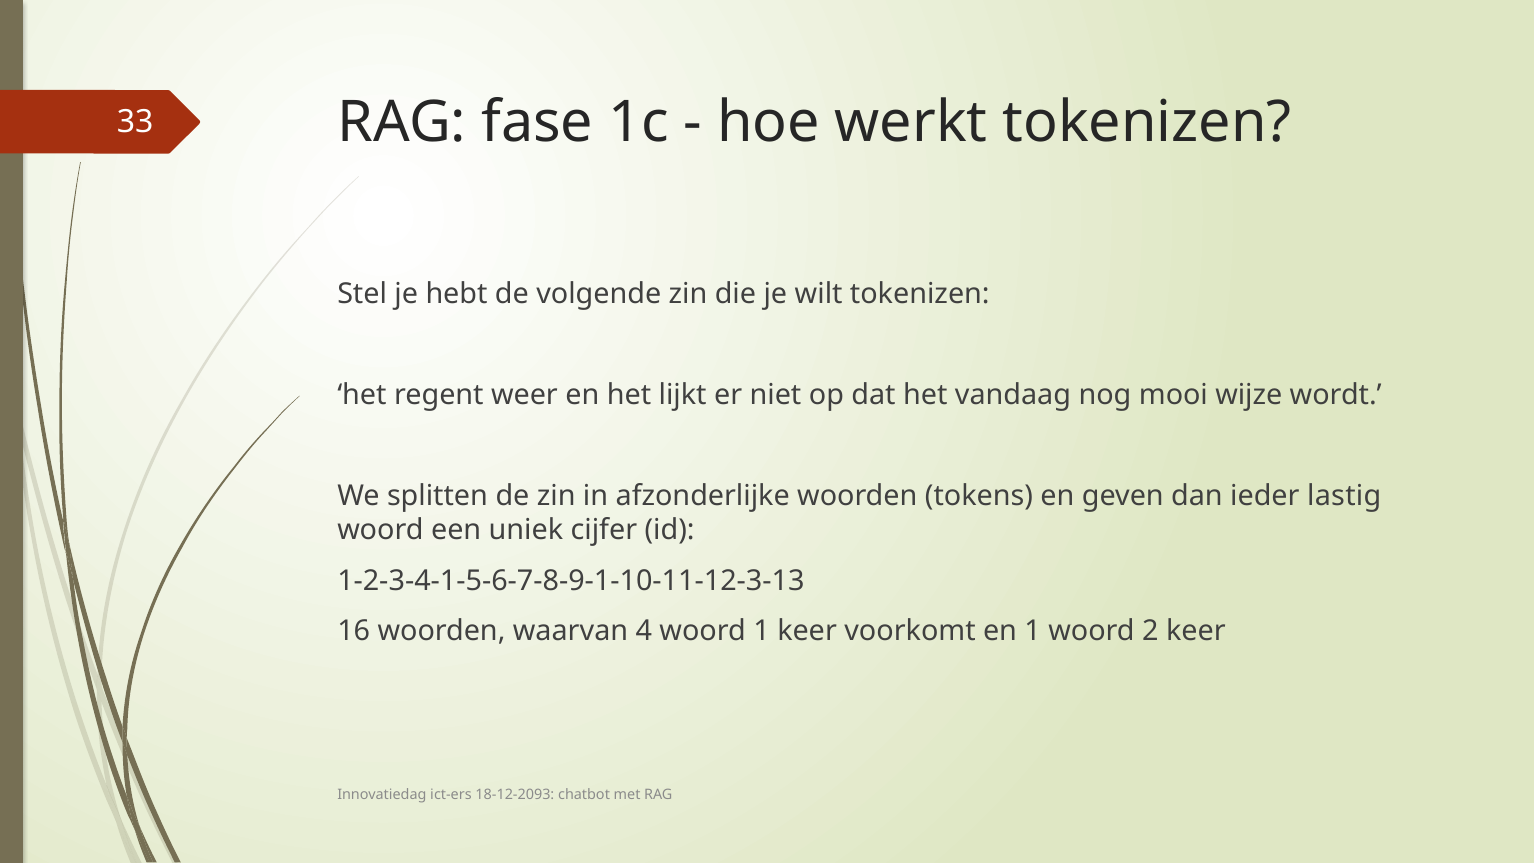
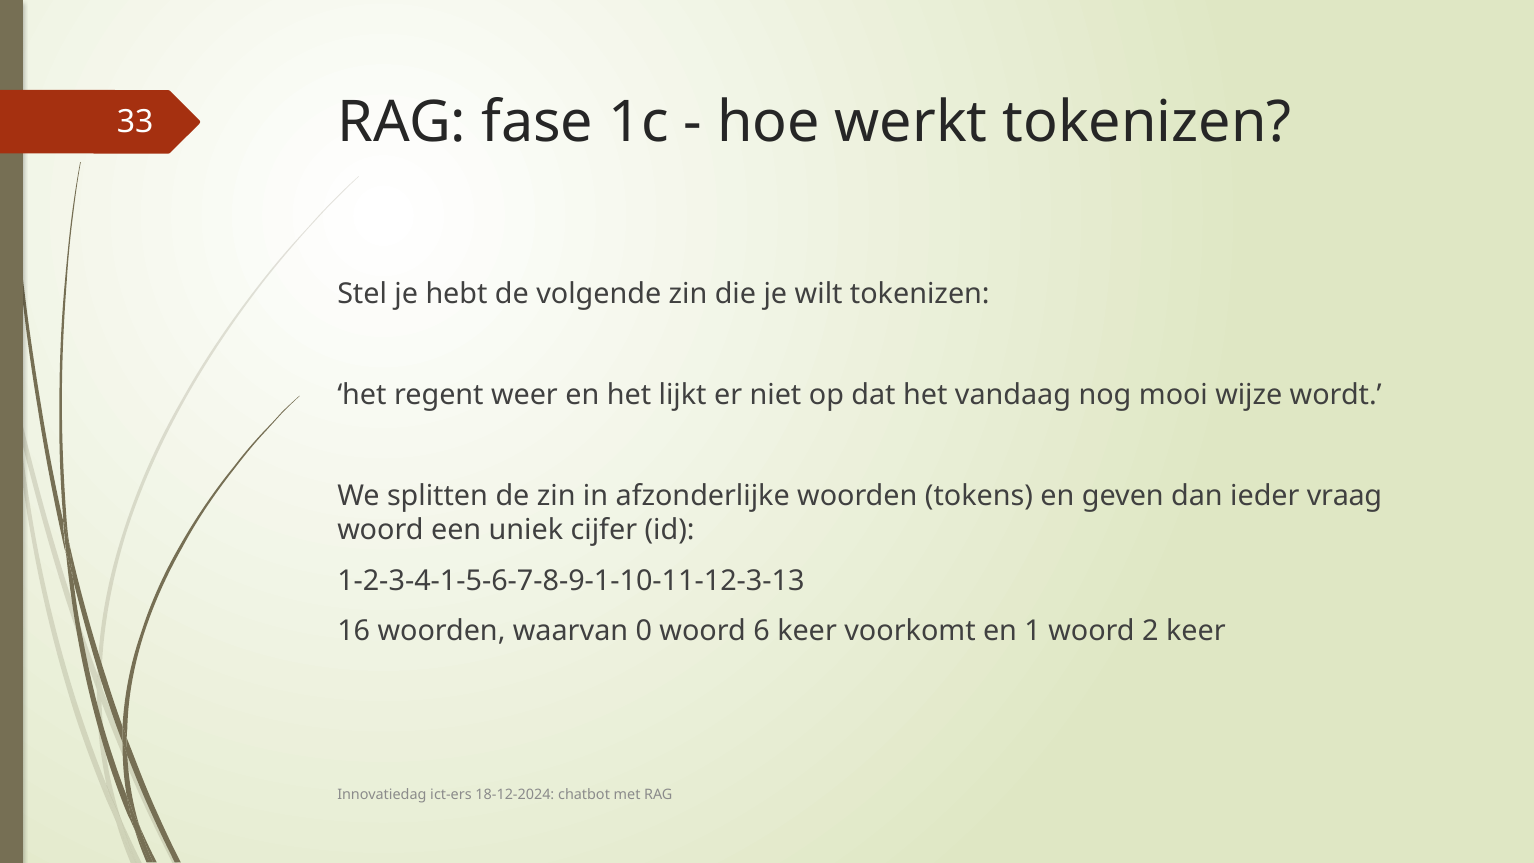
lastig: lastig -> vraag
4: 4 -> 0
woord 1: 1 -> 6
18-12-2093: 18-12-2093 -> 18-12-2024
